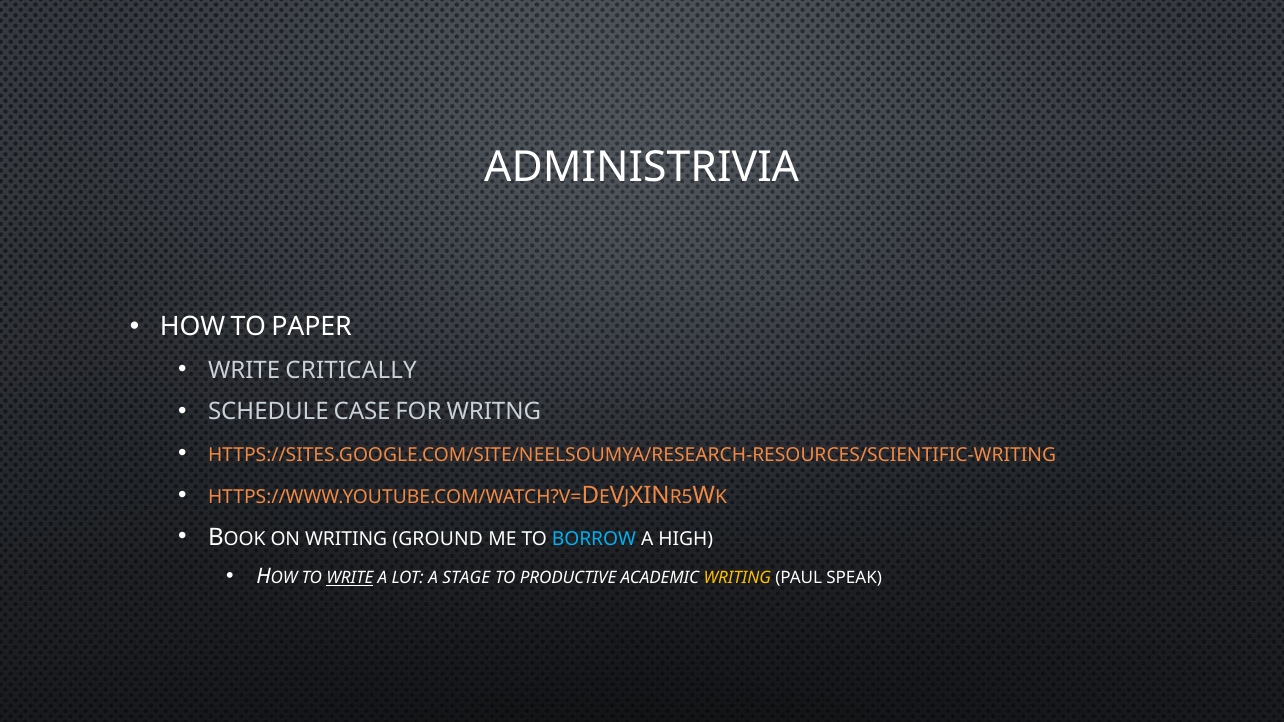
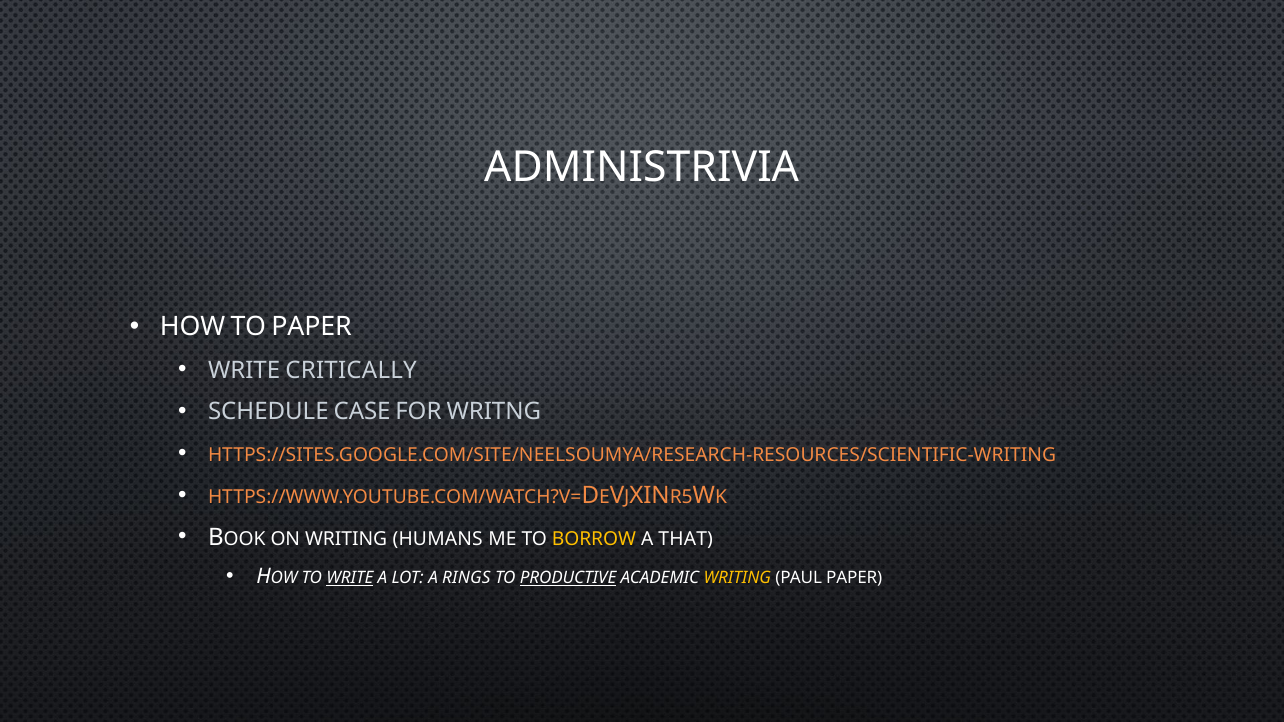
GROUND: GROUND -> HUMANS
BORROW colour: light blue -> yellow
HIGH: HIGH -> THAT
STAGE: STAGE -> RINGS
PRODUCTIVE underline: none -> present
PAUL SPEAK: SPEAK -> PAPER
